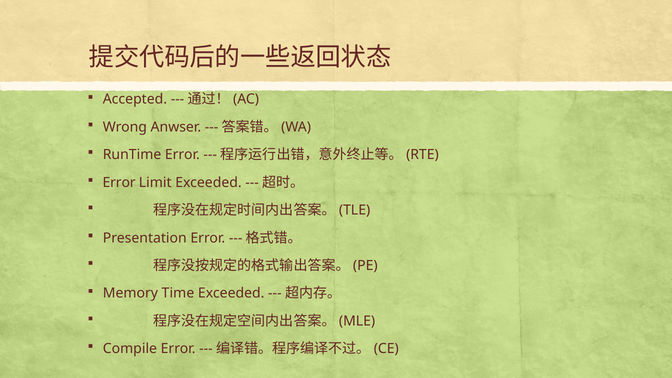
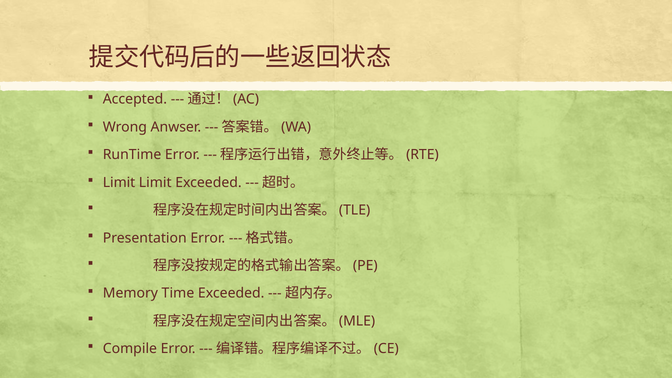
Error at (119, 182): Error -> Limit
